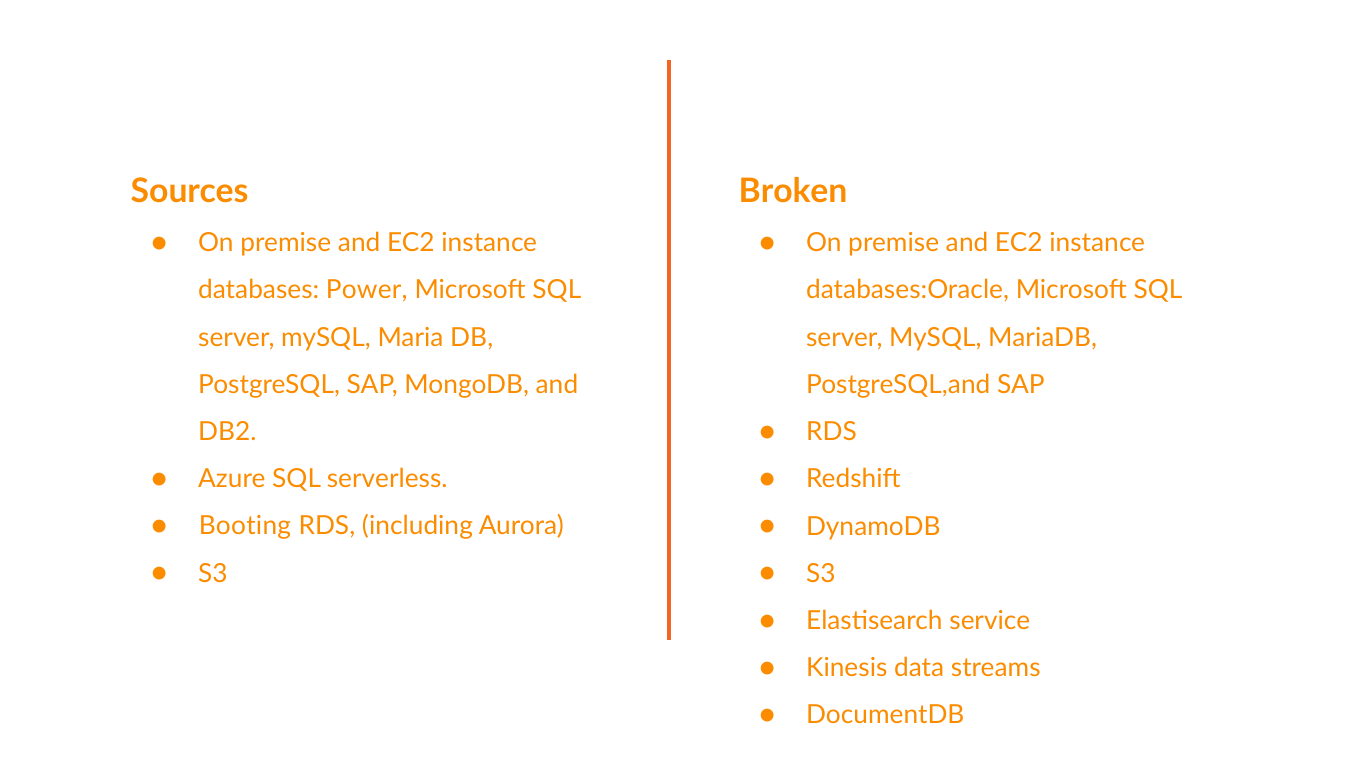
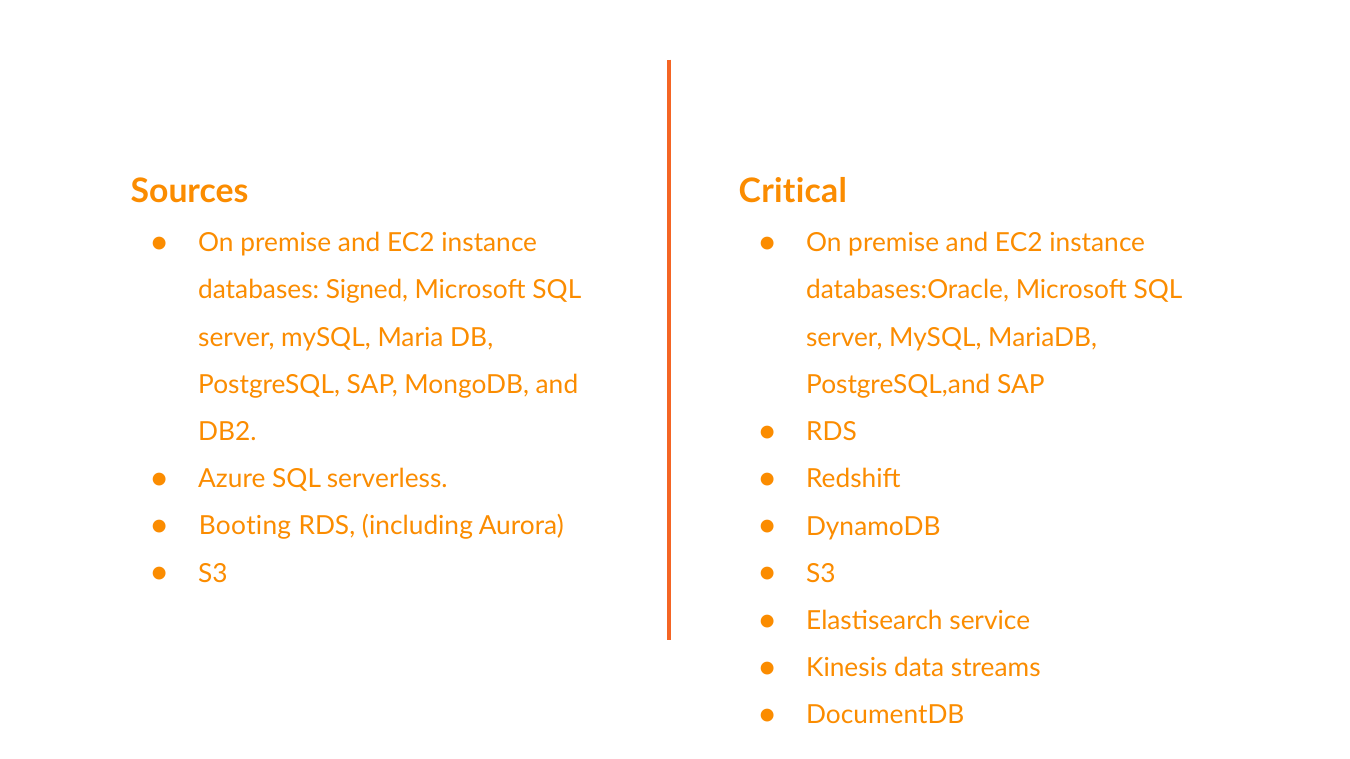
Broken: Broken -> Critical
Power: Power -> Signed
